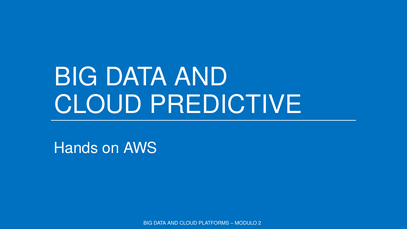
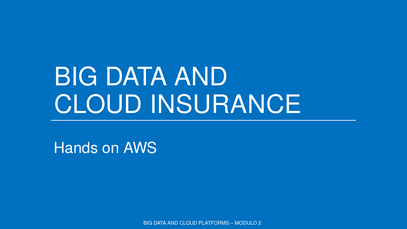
PREDICTIVE: PREDICTIVE -> INSURANCE
